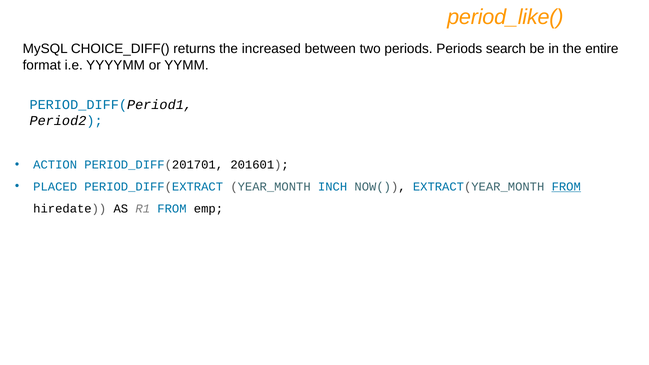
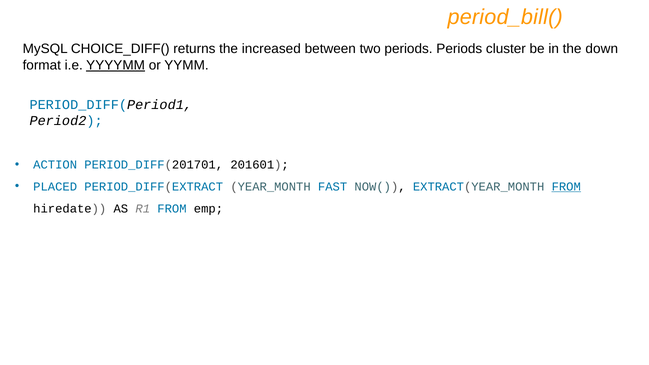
period_like(: period_like( -> period_bill(
search: search -> cluster
entire: entire -> down
YYYYMM underline: none -> present
INCH: INCH -> FAST
